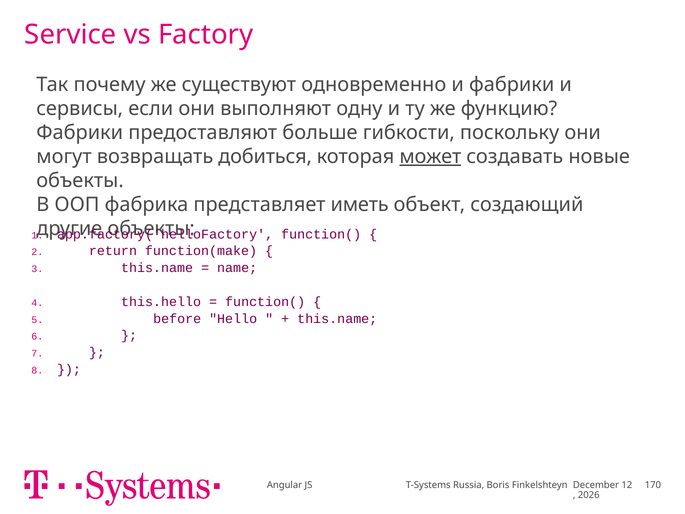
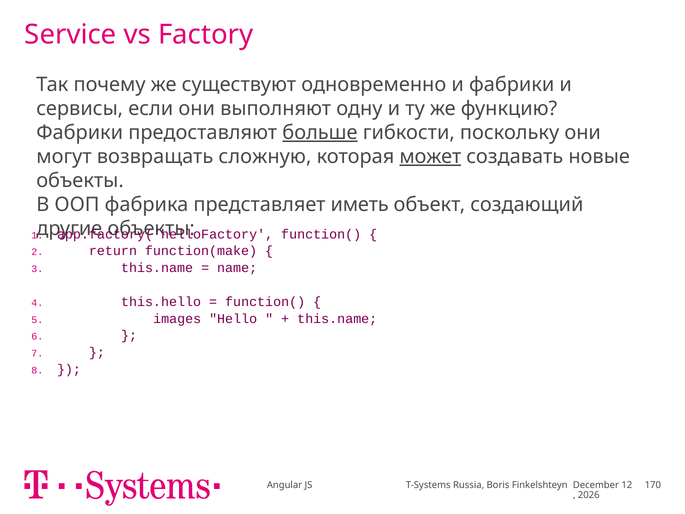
больше underline: none -> present
добиться: добиться -> сложную
before: before -> images
